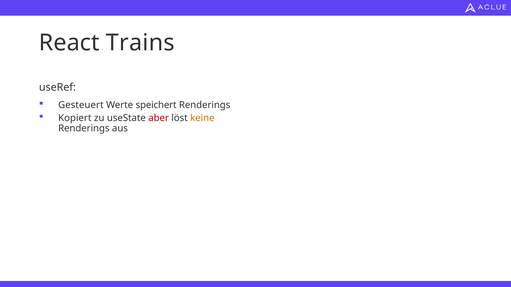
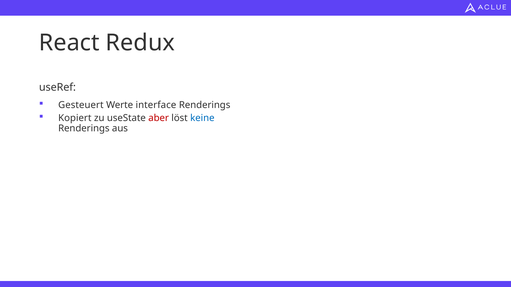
Trains: Trains -> Redux
speichert: speichert -> interface
keine colour: orange -> blue
